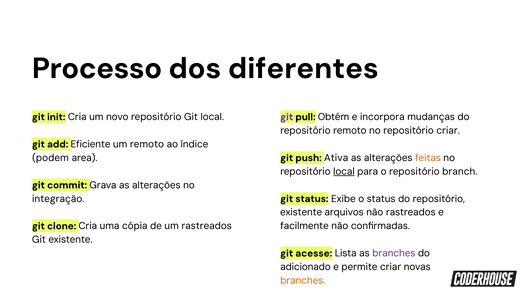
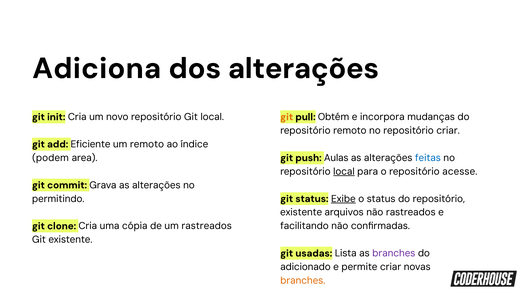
Processo: Processo -> Adiciona
dos diferentes: diferentes -> alterações
git at (287, 117) colour: purple -> orange
Ativa: Ativa -> Aulas
feitas colour: orange -> blue
branch: branch -> acesse
Exibe underline: none -> present
integração: integração -> permitindo
facilmente: facilmente -> facilitando
acesse: acesse -> usadas
